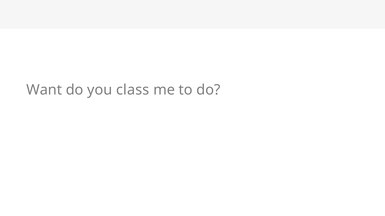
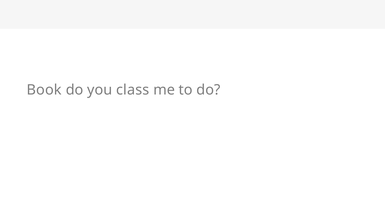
Want: Want -> Book
